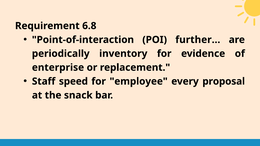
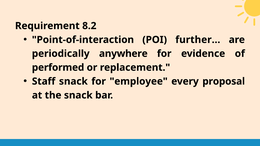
6.8: 6.8 -> 8.2
inventory: inventory -> anywhere
enterprise: enterprise -> performed
Staff speed: speed -> snack
